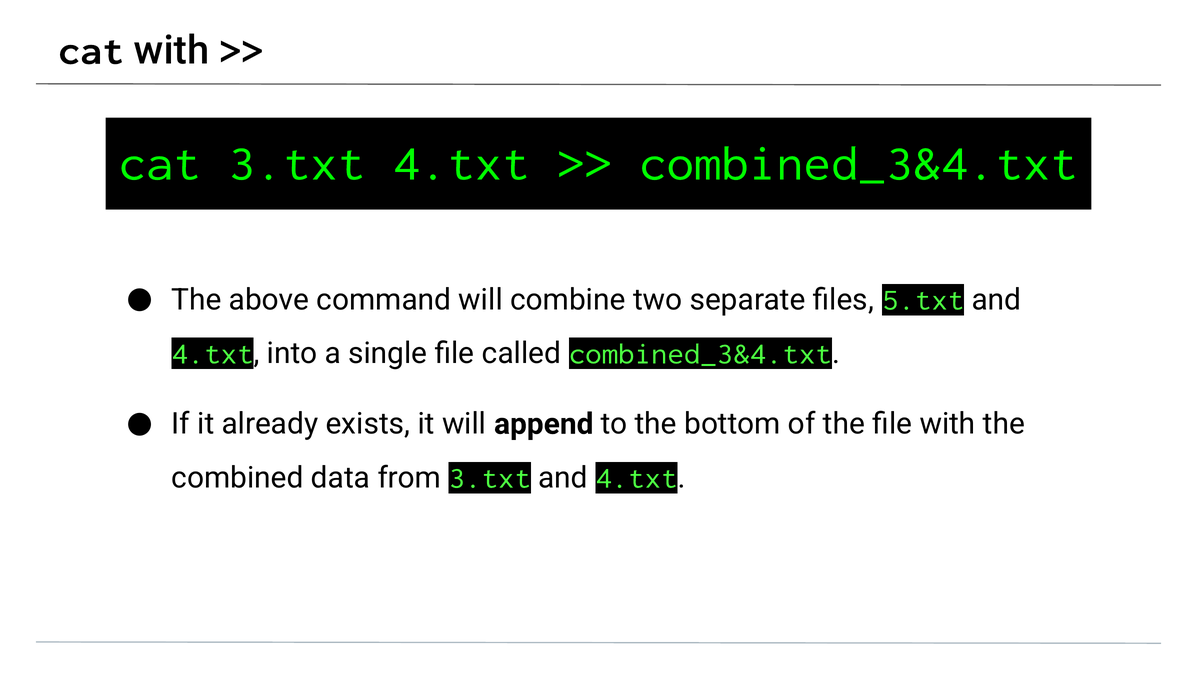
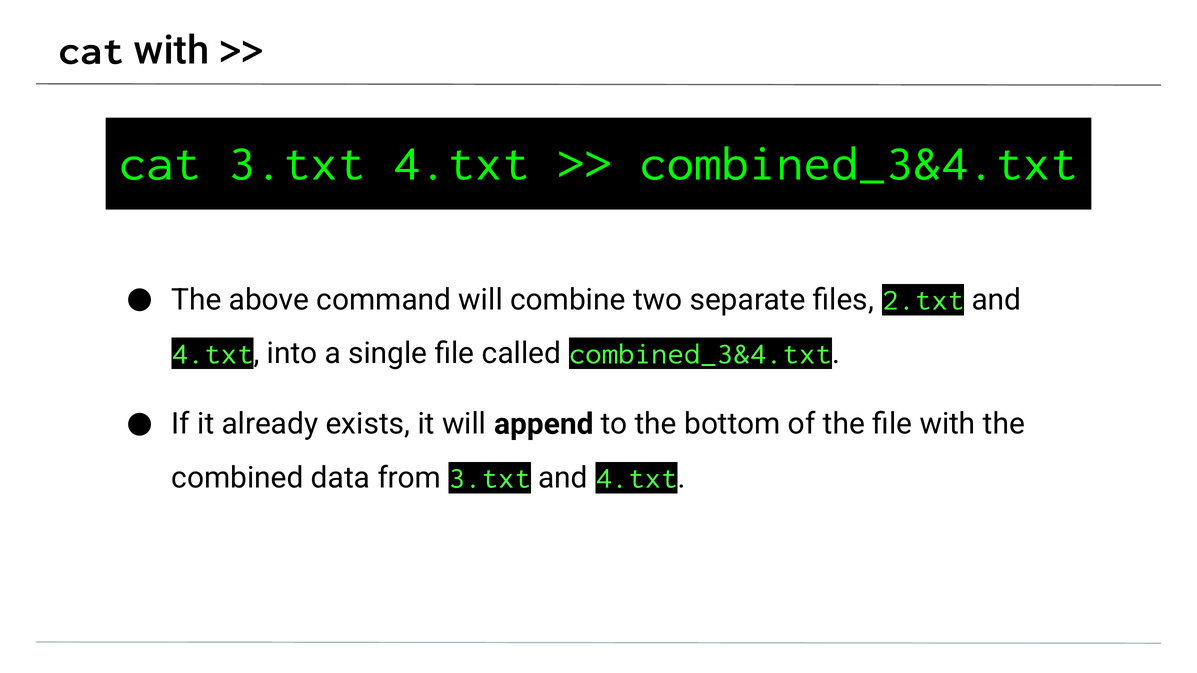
5.txt: 5.txt -> 2.txt
